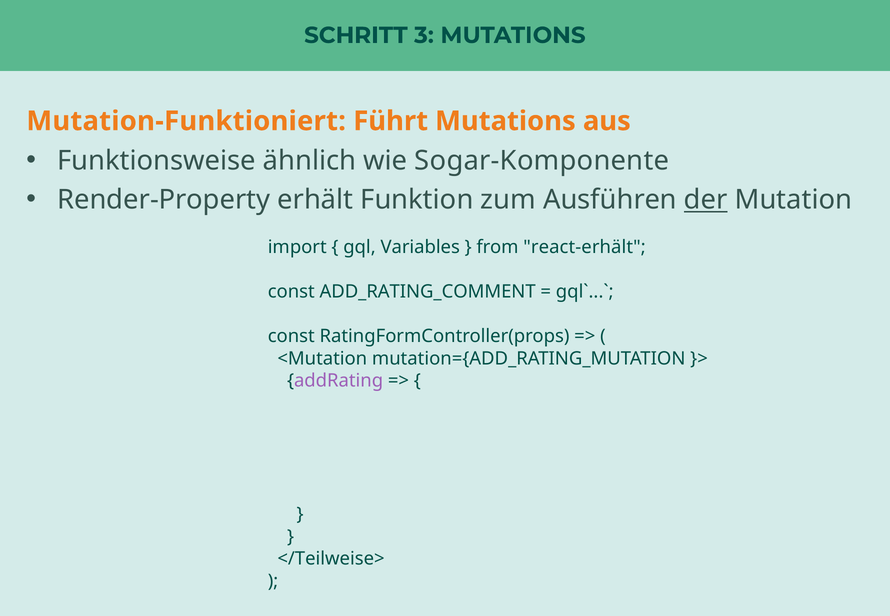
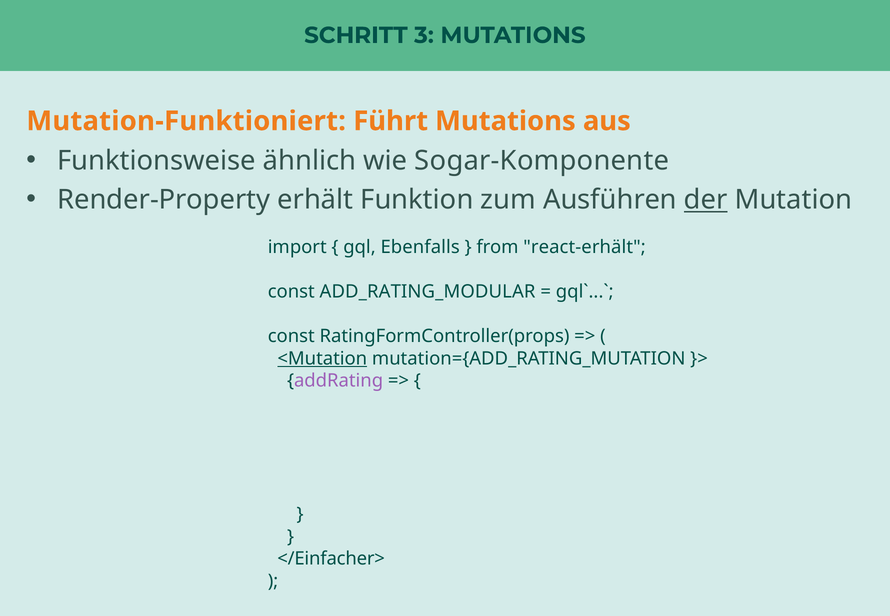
Variables: Variables -> Ebenfalls
ADD_RATING_COMMENT: ADD_RATING_COMMENT -> ADD_RATING_MODULAR
<Mutation underline: none -> present
</Teilweise>: </Teilweise> -> </Einfacher>
